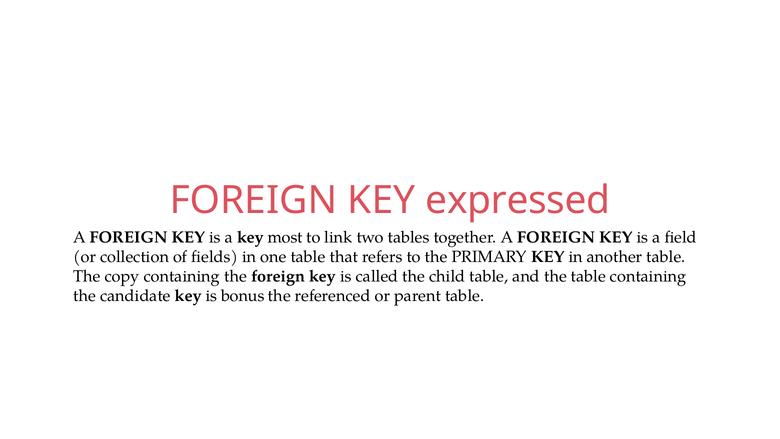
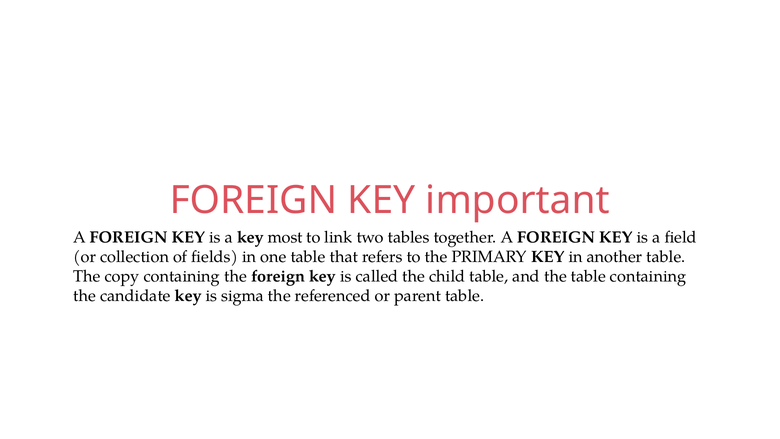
expressed: expressed -> important
bonus: bonus -> sigma
